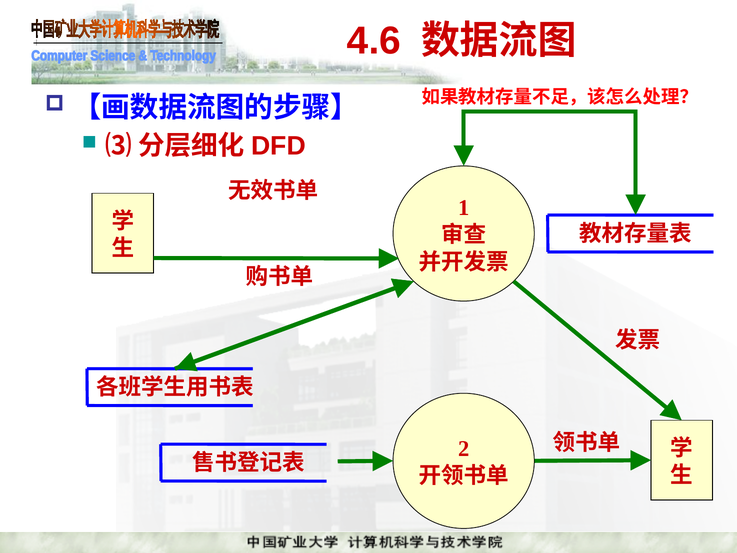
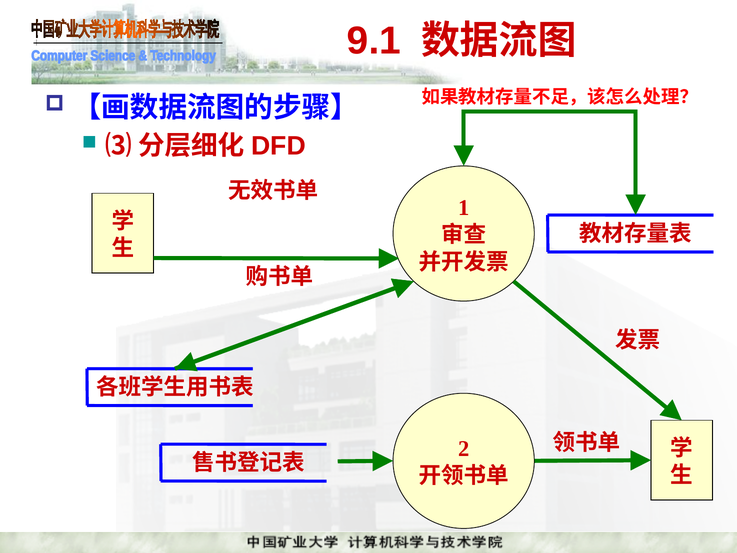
4.6: 4.6 -> 9.1
